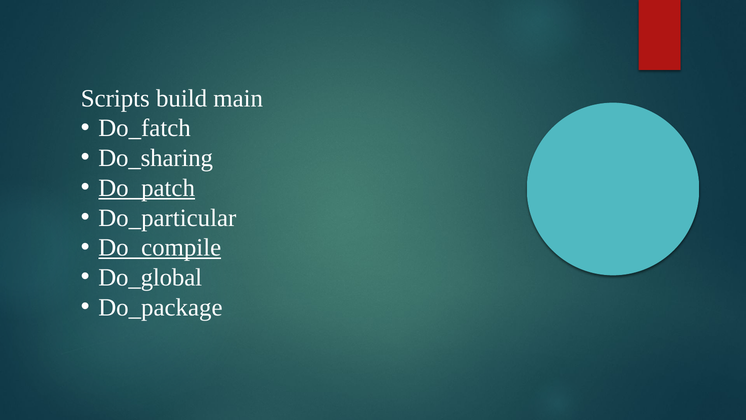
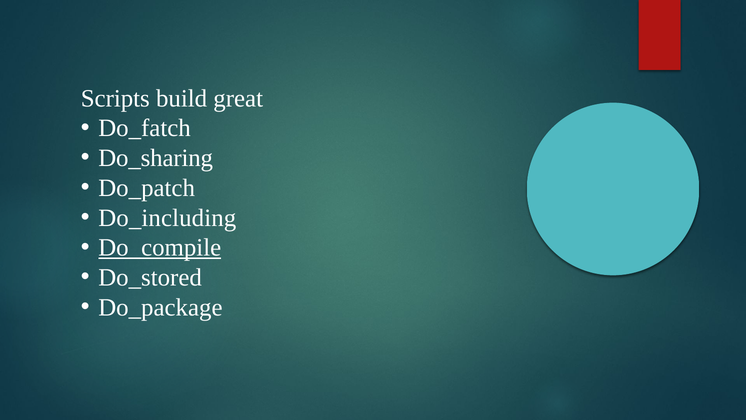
main: main -> great
Do_patch underline: present -> none
Do_particular: Do_particular -> Do_including
Do_global: Do_global -> Do_stored
